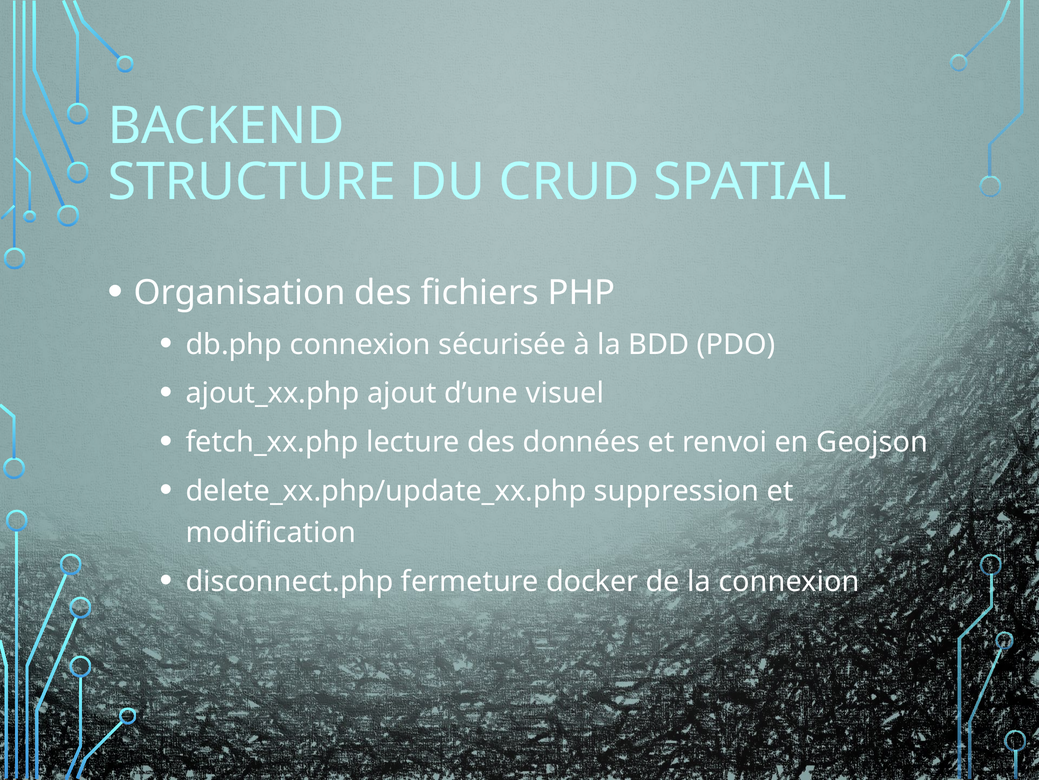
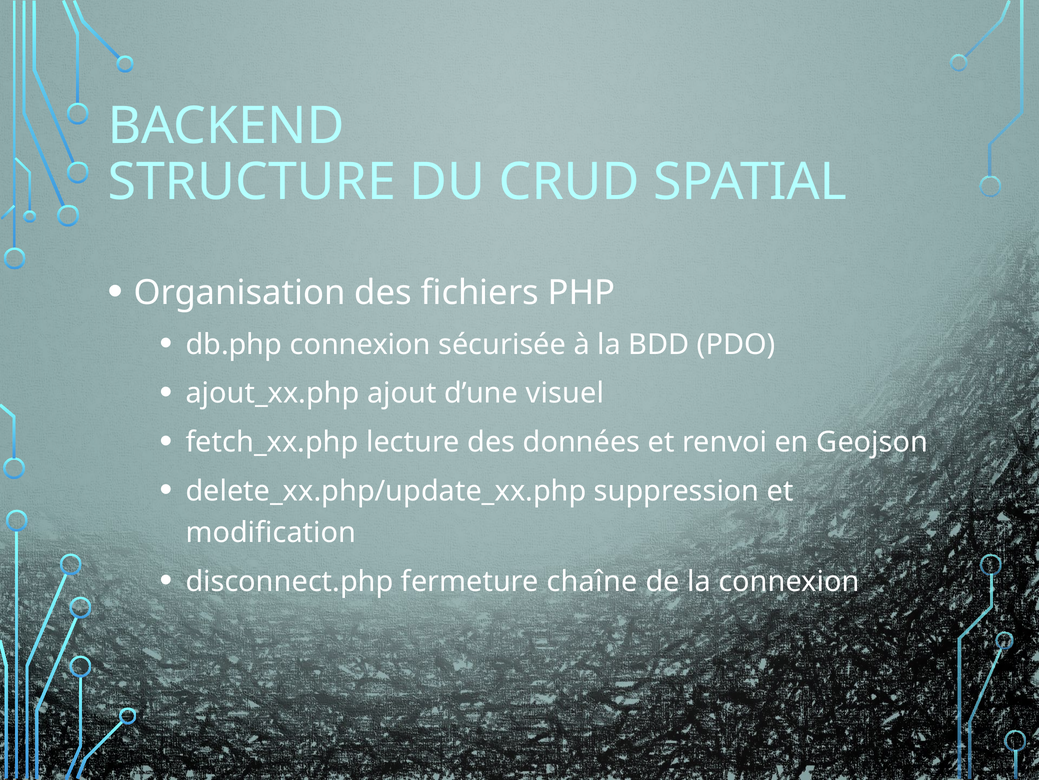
docker: docker -> chaîne
